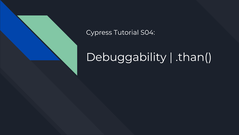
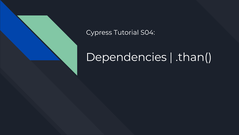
Debuggability: Debuggability -> Dependencies
